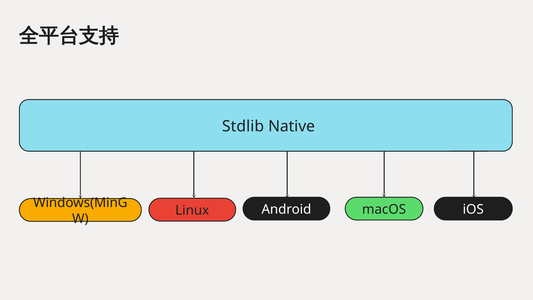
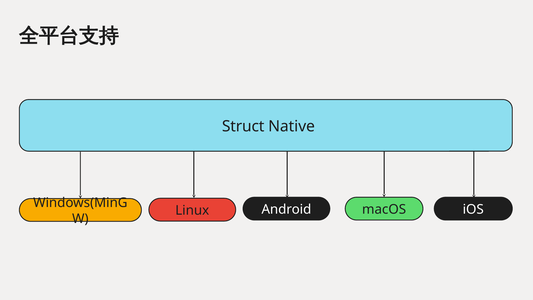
Stdlib: Stdlib -> Struct
